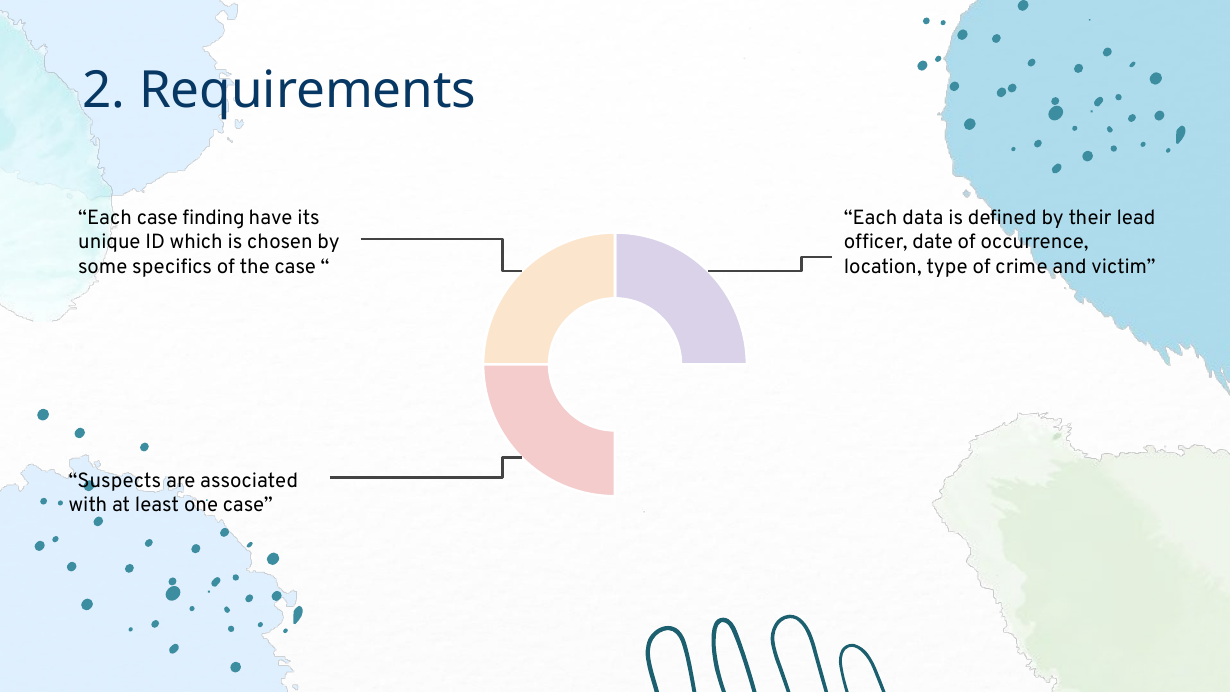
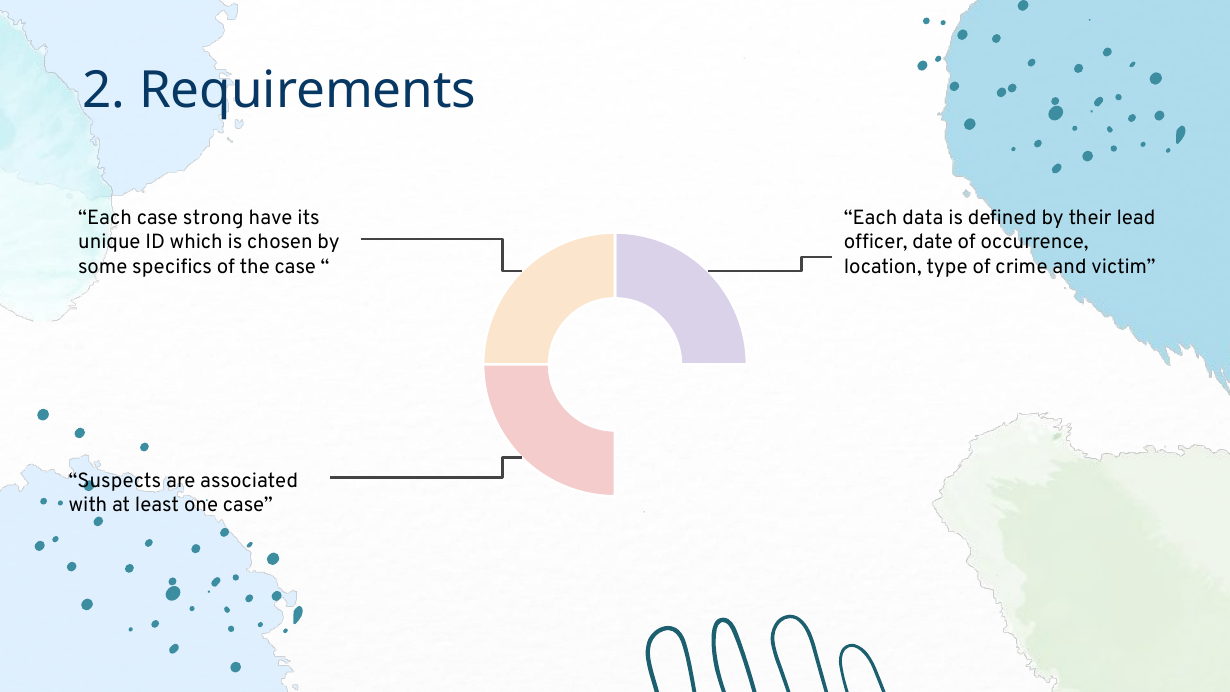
finding: finding -> strong
